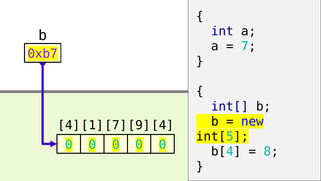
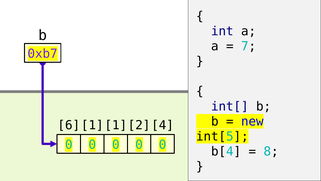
4 at (69, 125): 4 -> 6
7 at (116, 125): 7 -> 1
9: 9 -> 2
